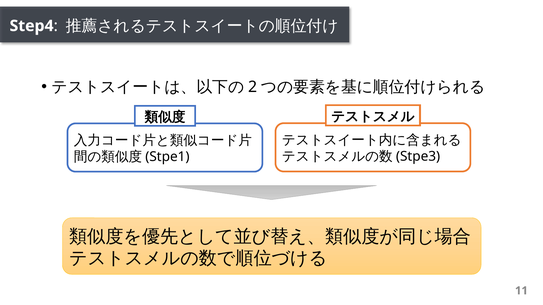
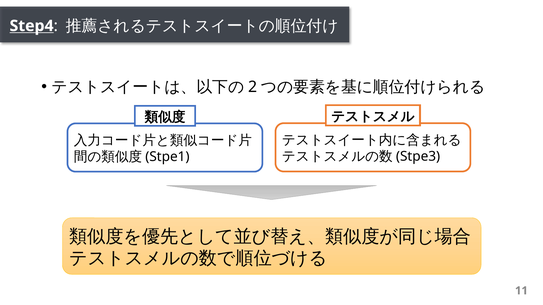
Step4 underline: none -> present
